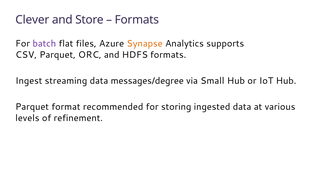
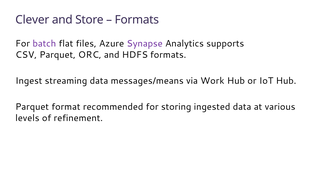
Synapse colour: orange -> purple
messages/degree: messages/degree -> messages/means
Small: Small -> Work
